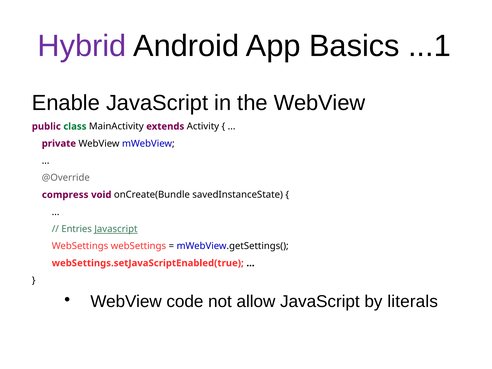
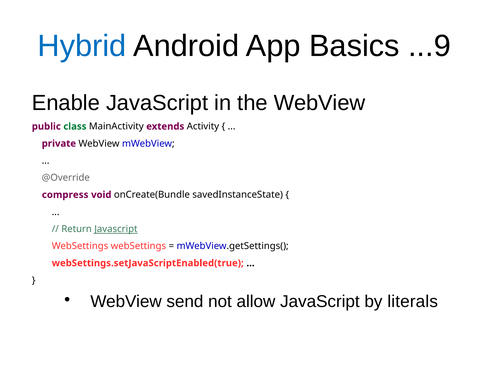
Hybrid colour: purple -> blue
...1: ...1 -> ...9
Entries: Entries -> Return
code: code -> send
